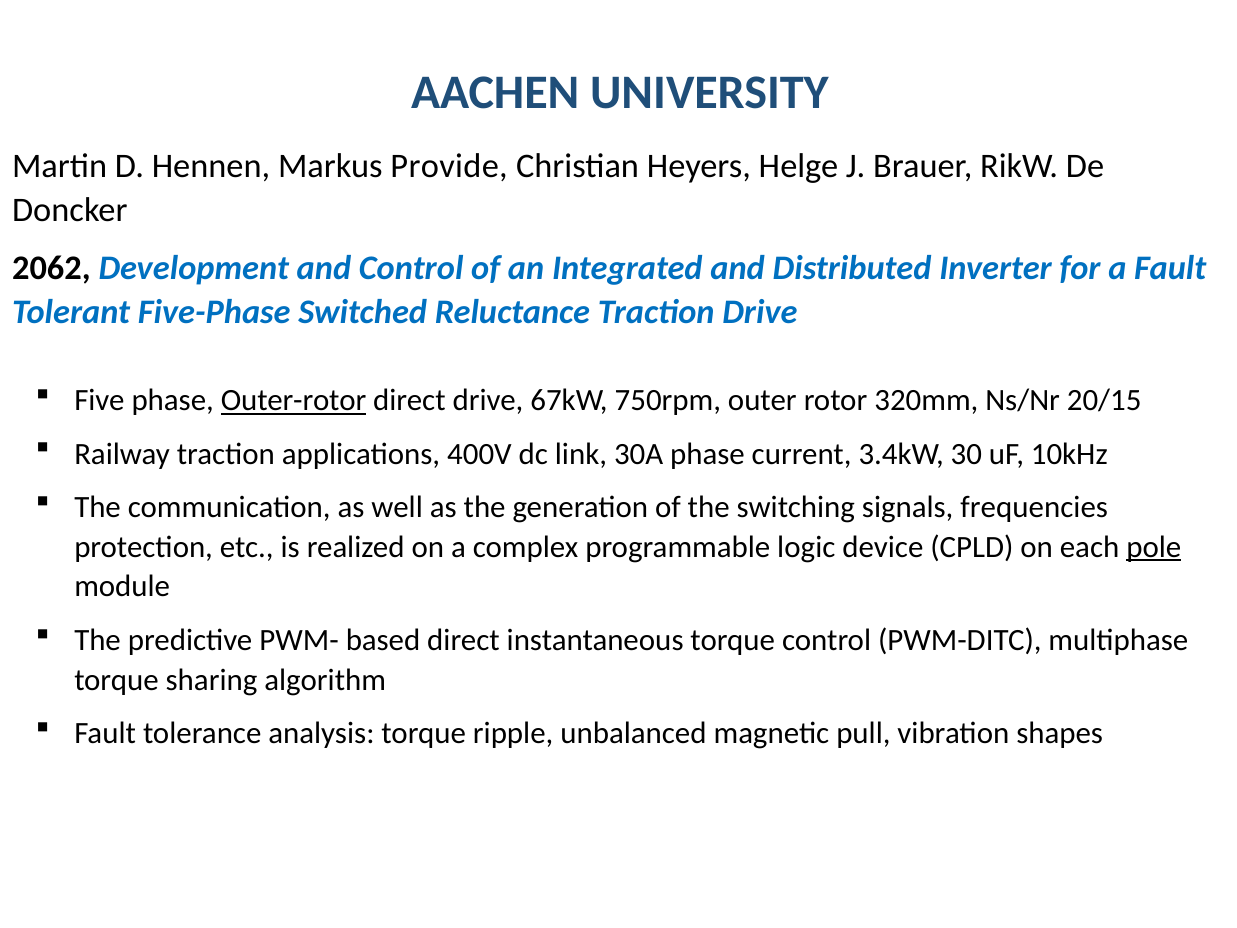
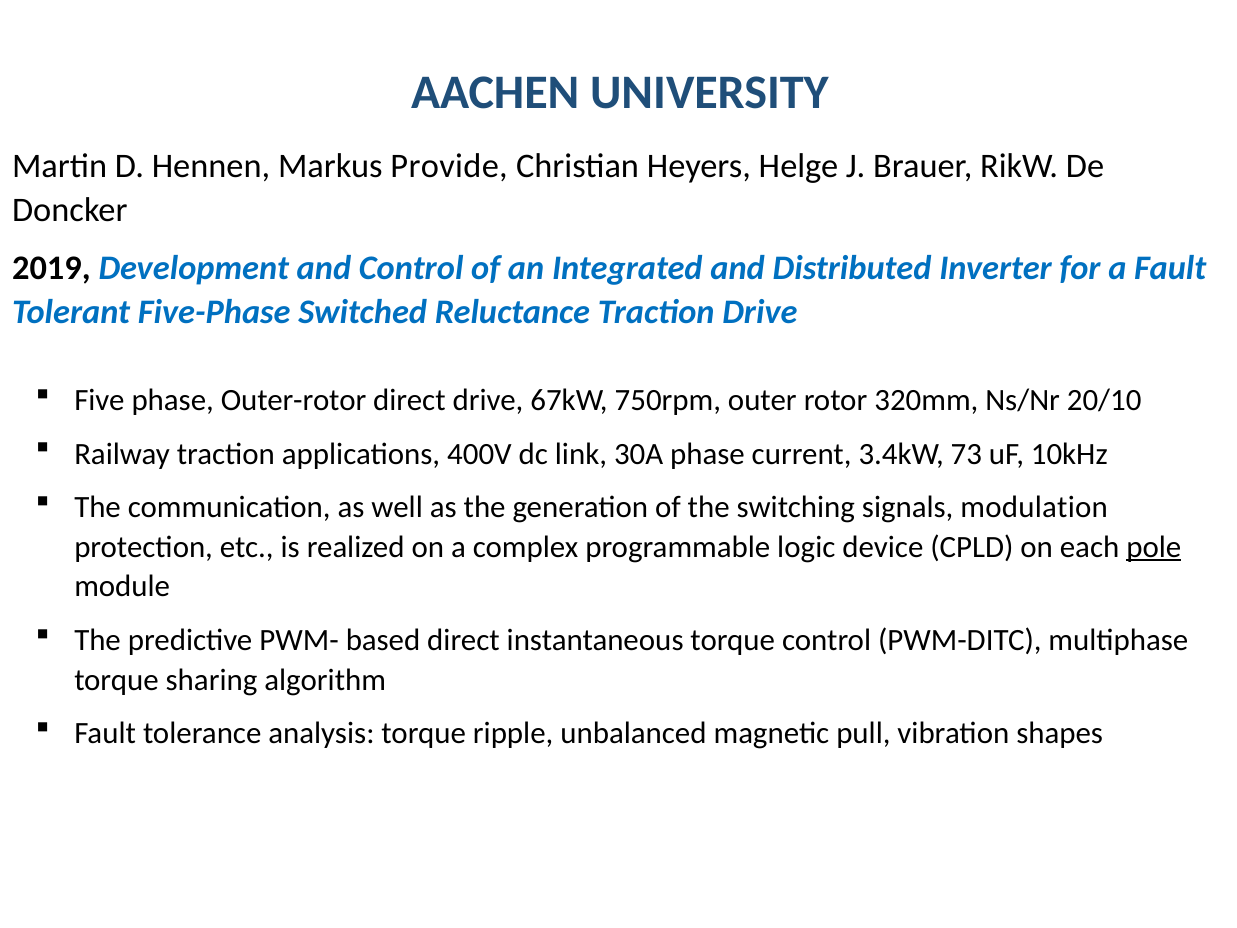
2062: 2062 -> 2019
Outer-rotor underline: present -> none
20/15: 20/15 -> 20/10
30: 30 -> 73
frequencies: frequencies -> modulation
